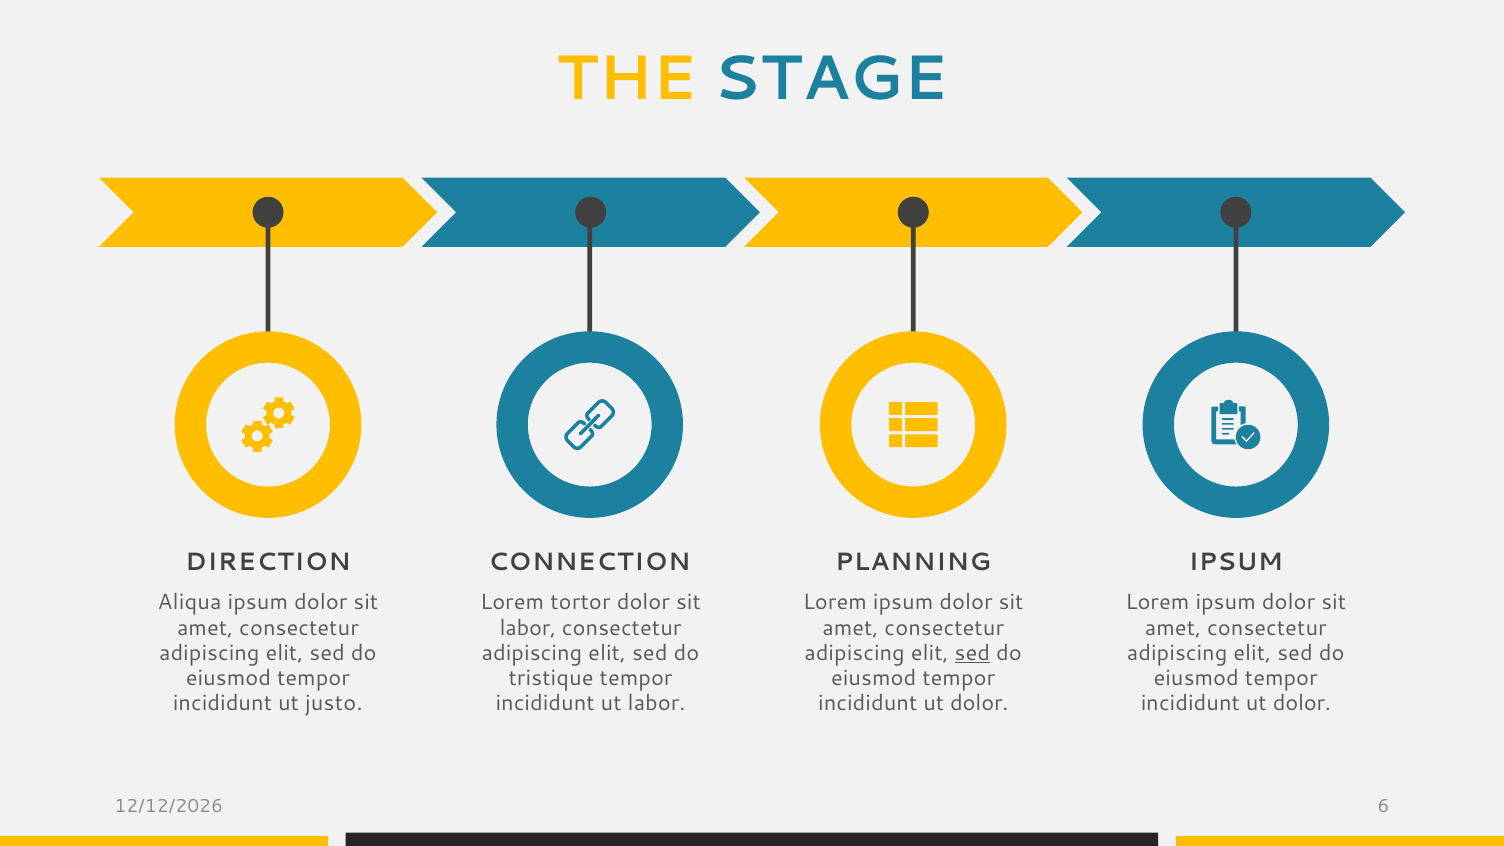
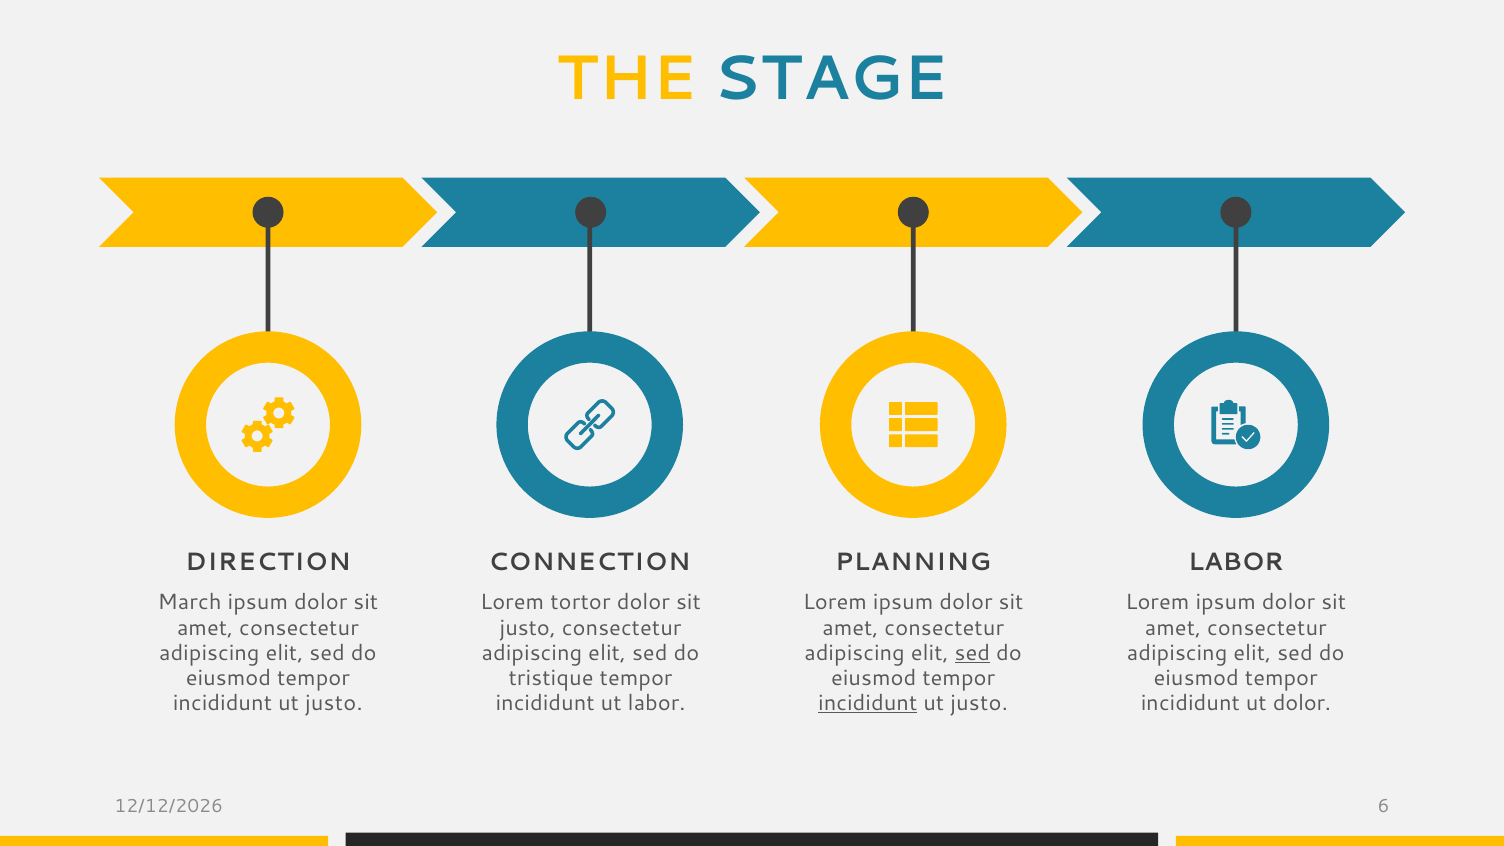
PLANNING IPSUM: IPSUM -> LABOR
Aliqua: Aliqua -> March
labor at (528, 628): labor -> justo
incididunt at (868, 703) underline: none -> present
dolor at (979, 703): dolor -> justo
